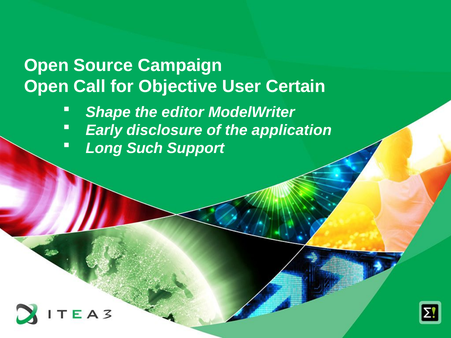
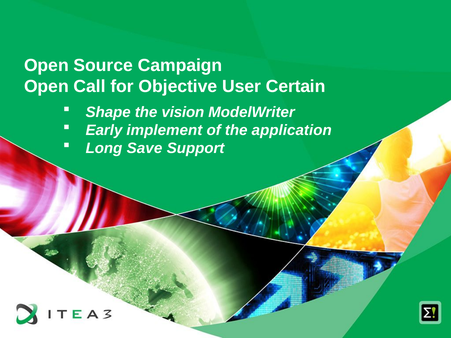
editor: editor -> vision
disclosure: disclosure -> implement
Such: Such -> Save
